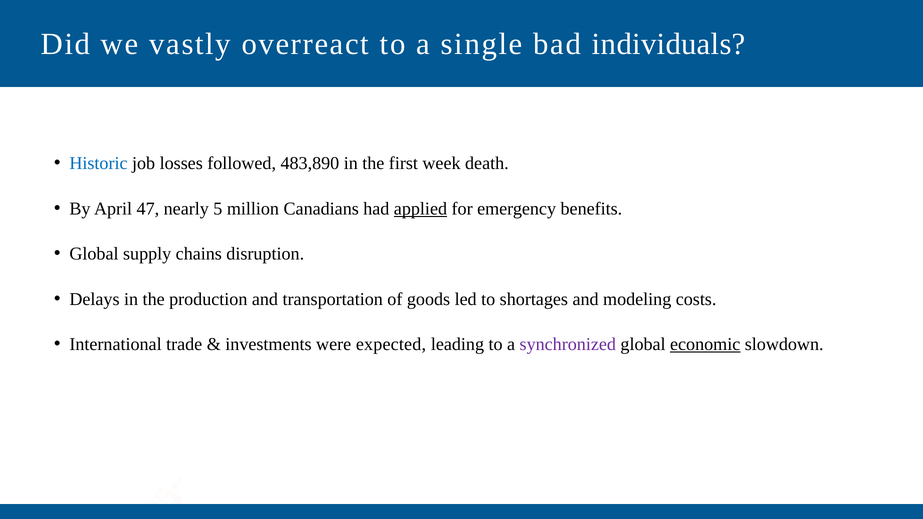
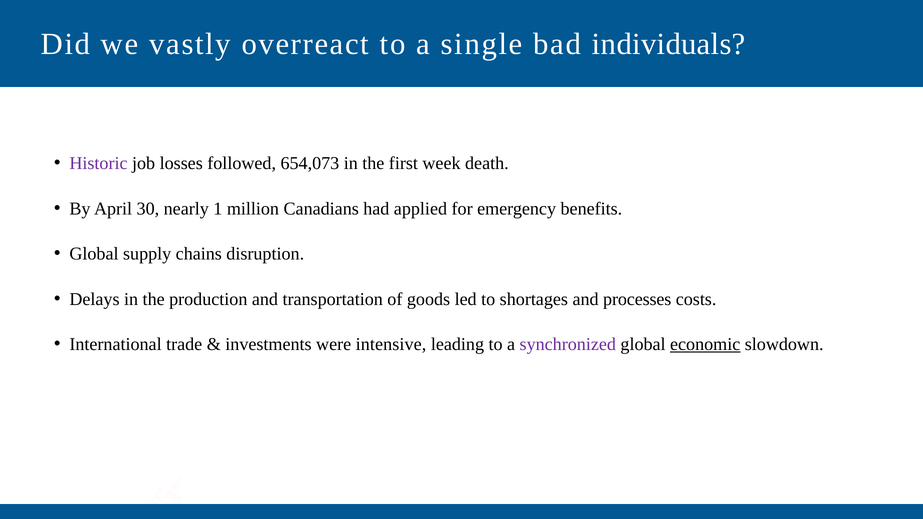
Historic colour: blue -> purple
483,890: 483,890 -> 654,073
47: 47 -> 30
5: 5 -> 1
applied underline: present -> none
modeling: modeling -> processes
expected: expected -> intensive
